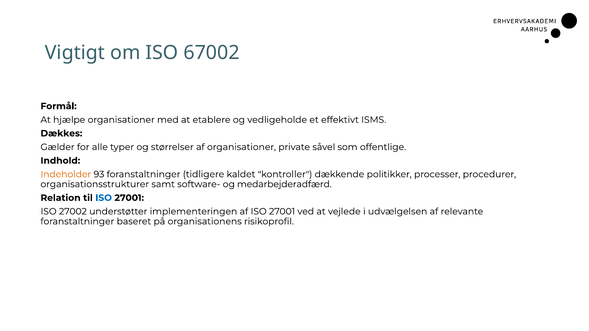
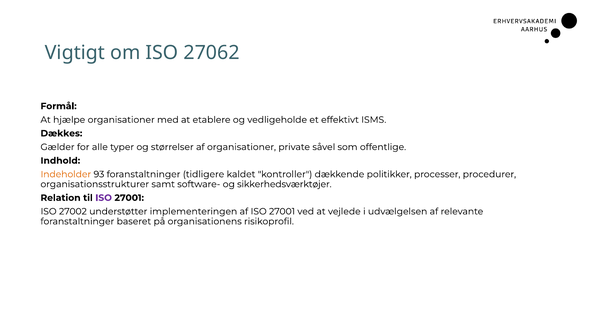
67002: 67002 -> 27062
medarbejderadfærd: medarbejderadfærd -> sikkerhedsværktøjer
ISO at (104, 198) colour: blue -> purple
